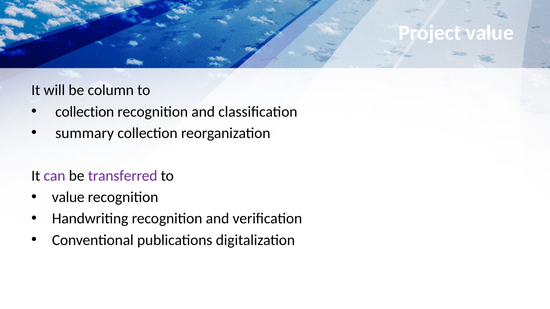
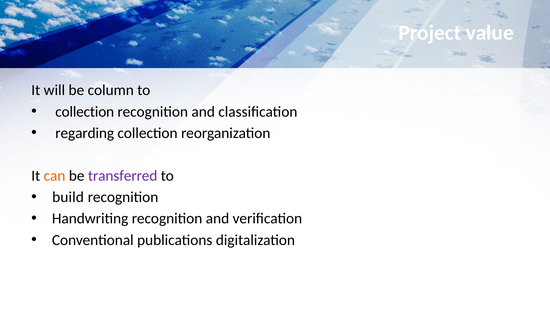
summary: summary -> regarding
can colour: purple -> orange
value at (68, 197): value -> build
